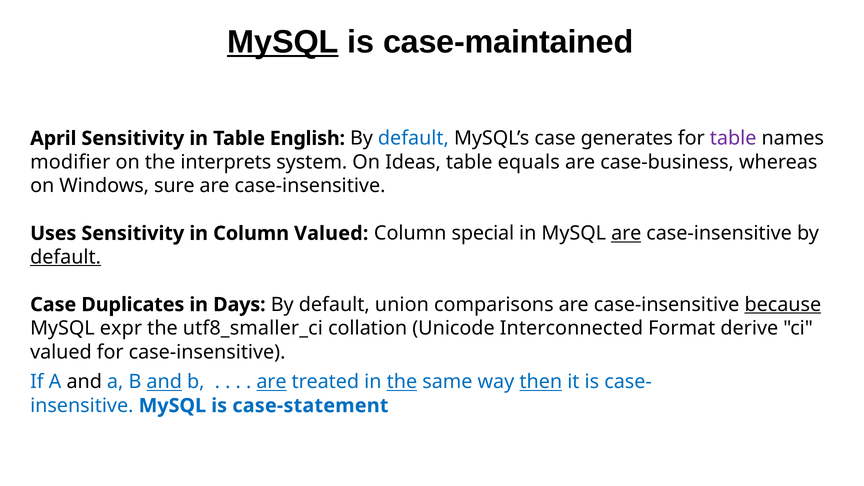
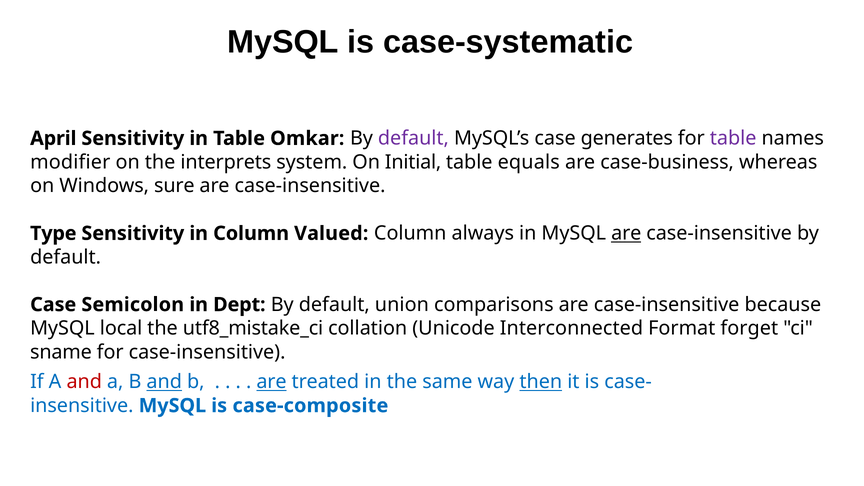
MySQL at (283, 42) underline: present -> none
case-maintained: case-maintained -> case-systematic
English: English -> Omkar
default at (413, 138) colour: blue -> purple
Ideas: Ideas -> Initial
Uses: Uses -> Type
special: special -> always
default at (66, 257) underline: present -> none
Duplicates: Duplicates -> Semicolon
Days: Days -> Dept
because underline: present -> none
expr: expr -> local
utf8_smaller_ci: utf8_smaller_ci -> utf8_mistake_ci
derive: derive -> forget
valued at (61, 352): valued -> sname
and at (84, 382) colour: black -> red
the at (402, 382) underline: present -> none
case-statement: case-statement -> case-composite
